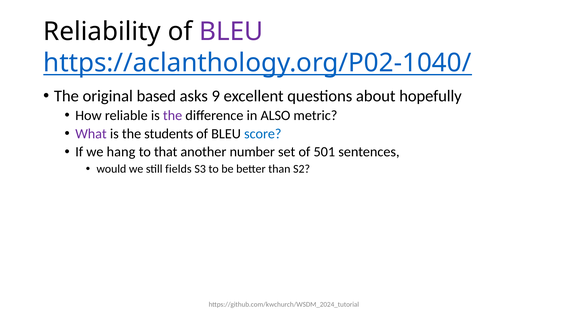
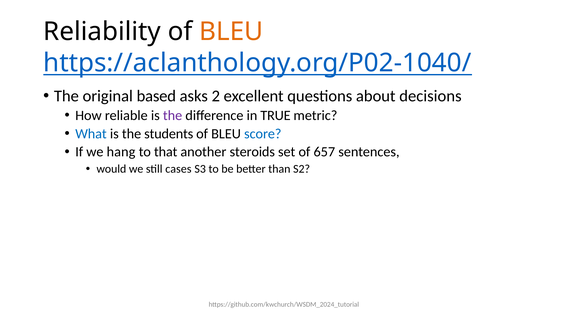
BLEU at (231, 32) colour: purple -> orange
9: 9 -> 2
hopefully: hopefully -> decisions
ALSO: ALSO -> TRUE
What colour: purple -> blue
number: number -> steroids
501: 501 -> 657
fields: fields -> cases
